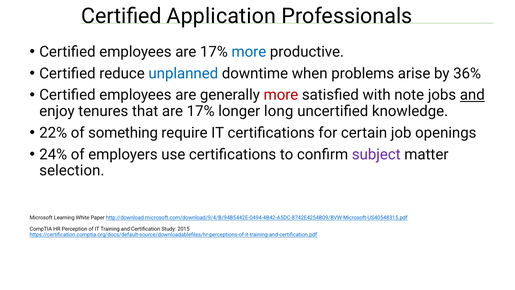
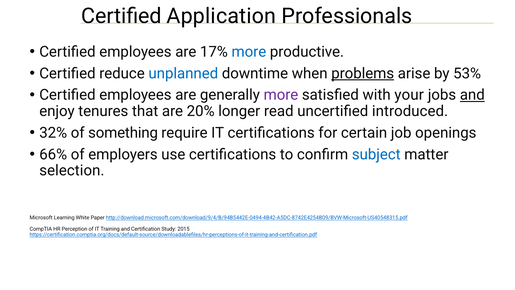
problems underline: none -> present
36%: 36% -> 53%
more at (281, 95) colour: red -> purple
note: note -> your
that are 17%: 17% -> 20%
long: long -> read
knowledge: knowledge -> introduced
22%: 22% -> 32%
24%: 24% -> 66%
subject colour: purple -> blue
